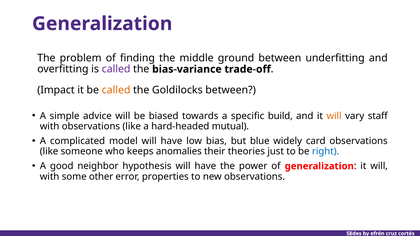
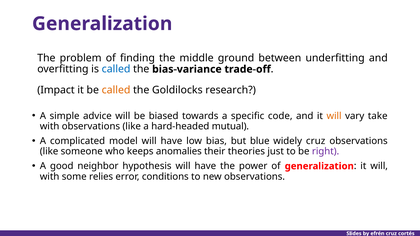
called at (116, 69) colour: purple -> blue
Goldilocks between: between -> research
build: build -> code
staff: staff -> take
widely card: card -> cruz
right colour: blue -> purple
other: other -> relies
properties: properties -> conditions
